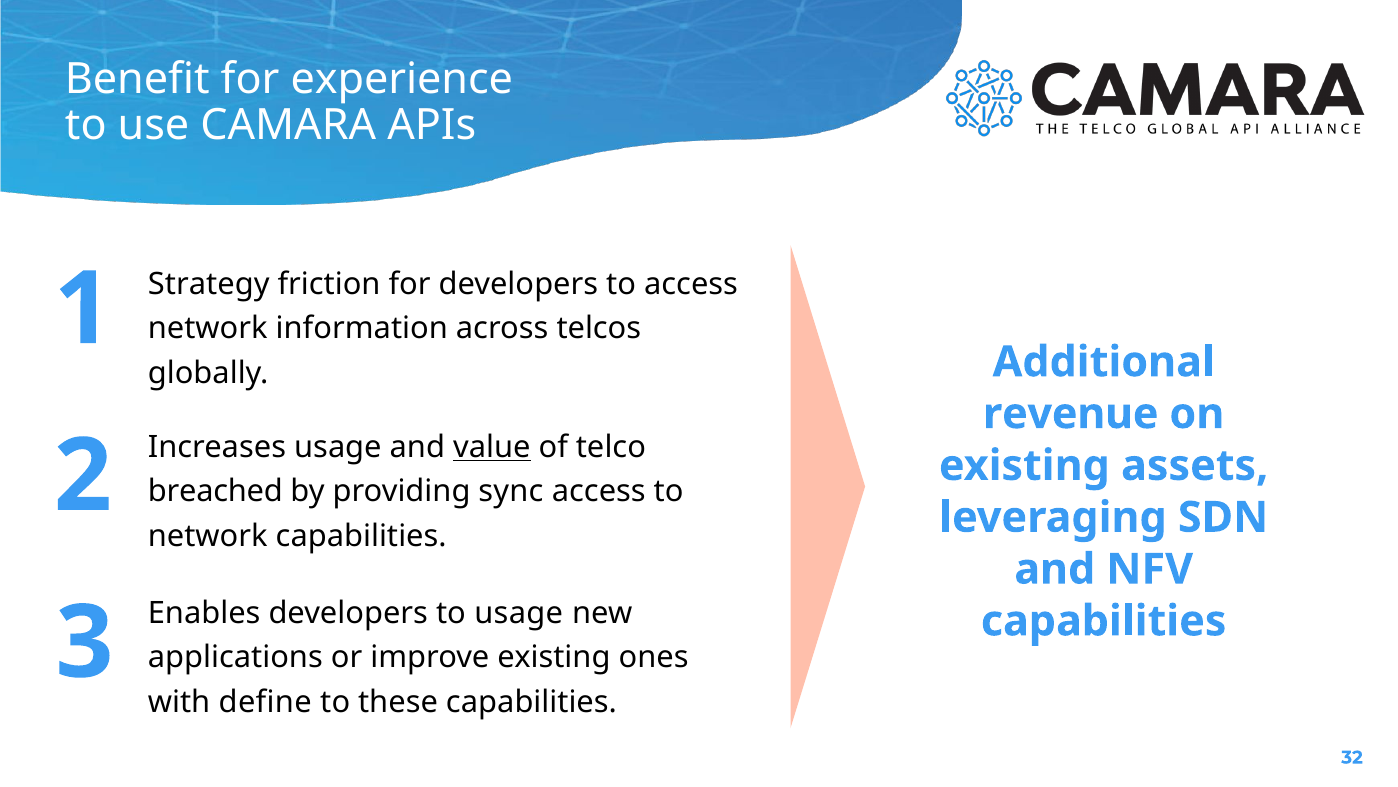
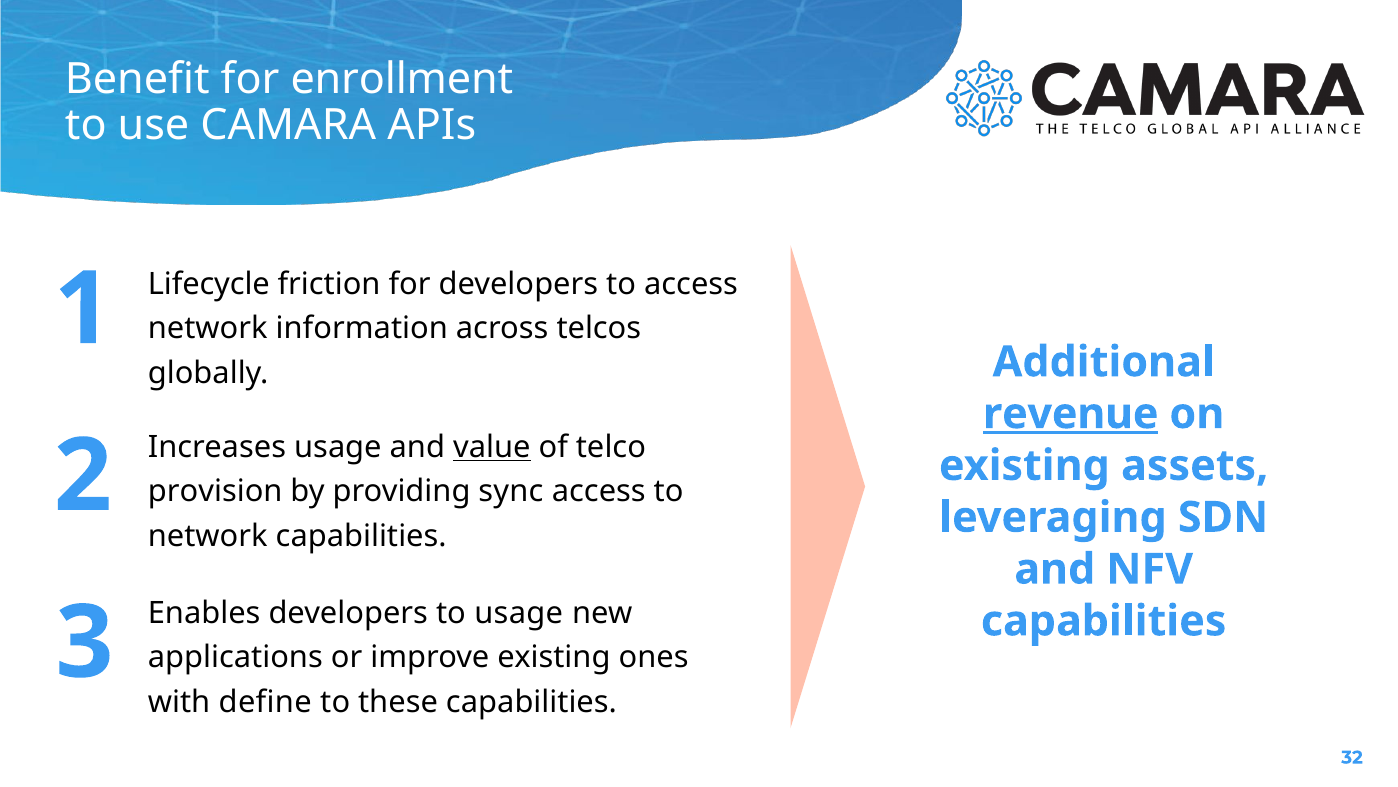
experience: experience -> enrollment
Strategy: Strategy -> Lifecycle
revenue underline: none -> present
breached: breached -> provision
